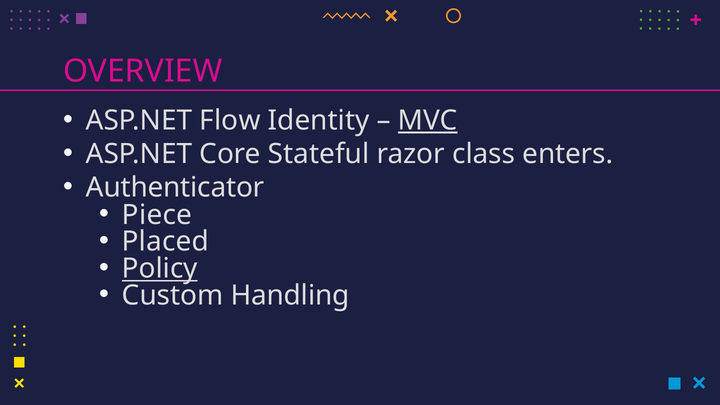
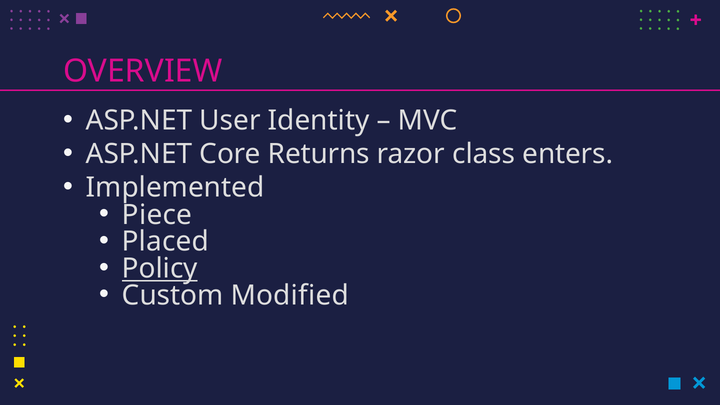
Flow: Flow -> User
MVC underline: present -> none
Stateful: Stateful -> Returns
Authenticator: Authenticator -> Implemented
Handling: Handling -> Modified
